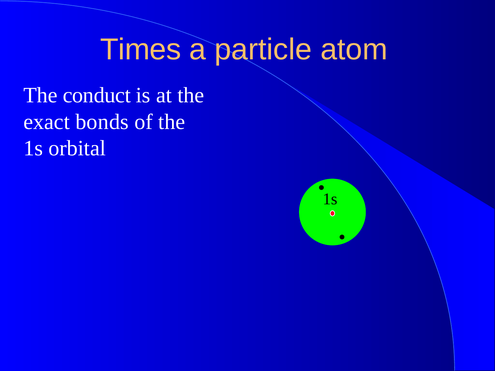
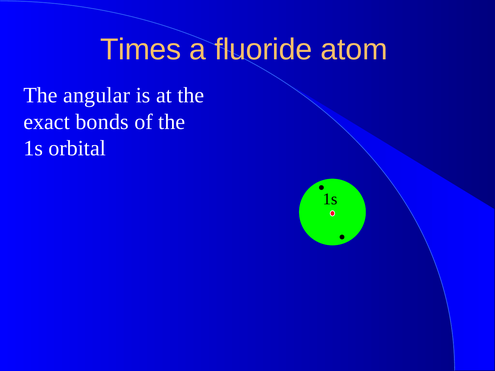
particle: particle -> fluoride
conduct: conduct -> angular
